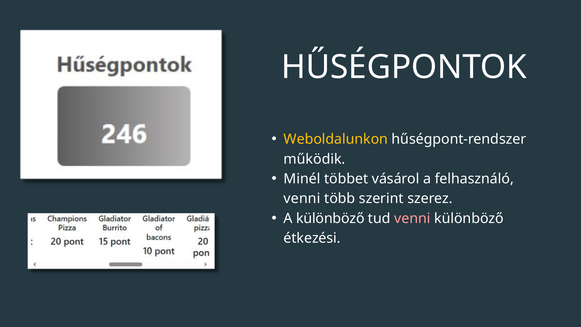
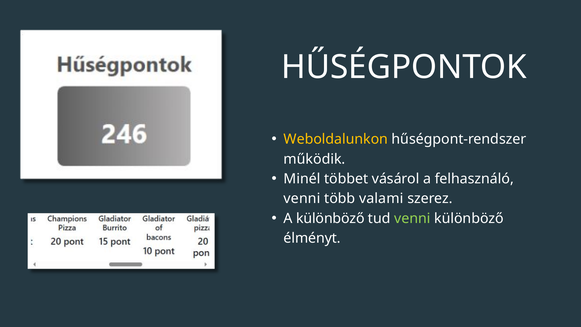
szerint: szerint -> valami
venni at (412, 218) colour: pink -> light green
étkezési: étkezési -> élményt
